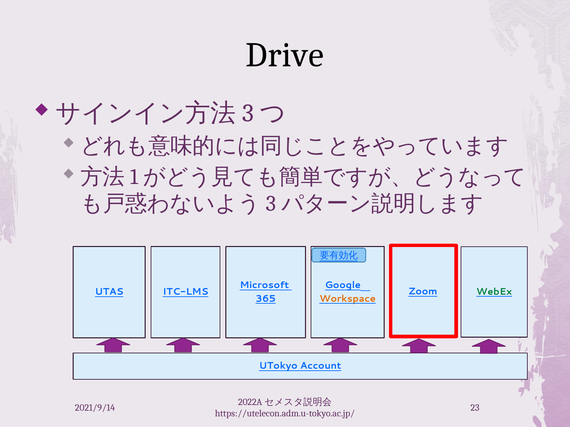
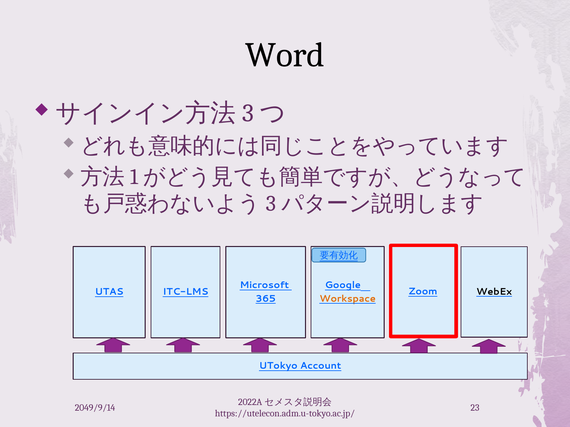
Drive: Drive -> Word
WebEx colour: green -> black
2021/9/14: 2021/9/14 -> 2049/9/14
